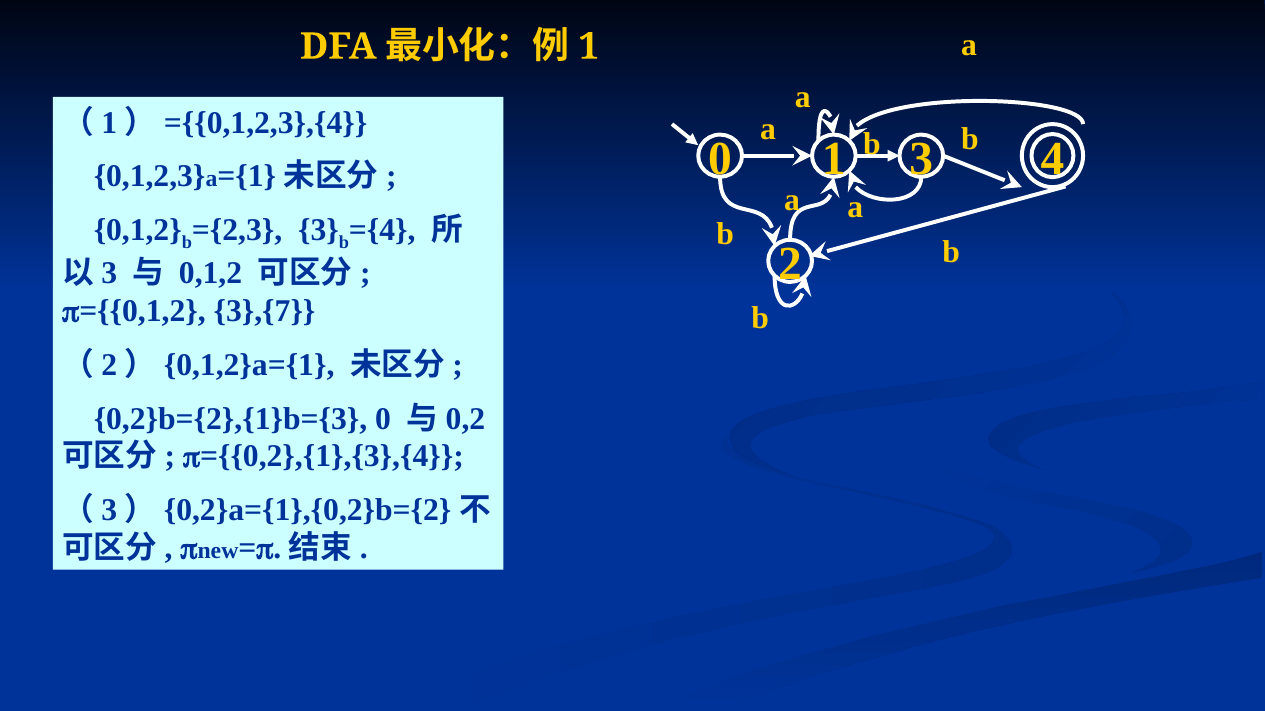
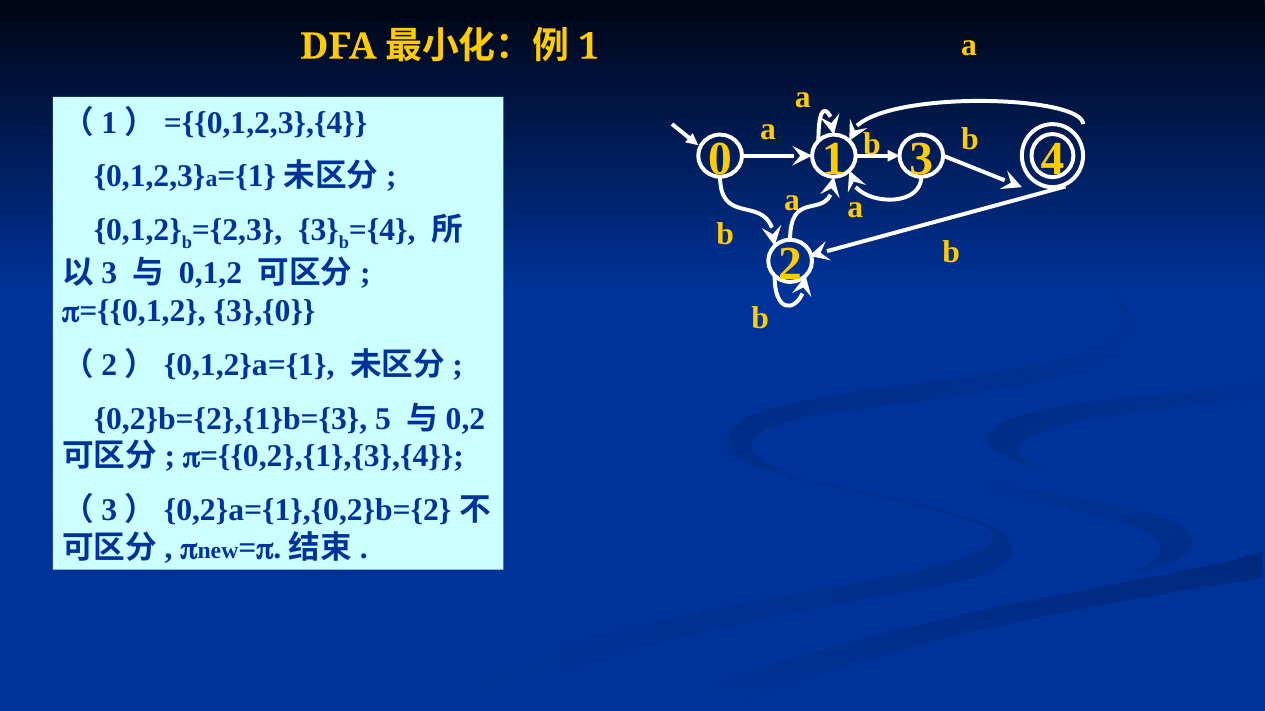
3},{7: 3},{7 -> 3},{0
0,2}b={2},{1}b={3 0: 0 -> 5
